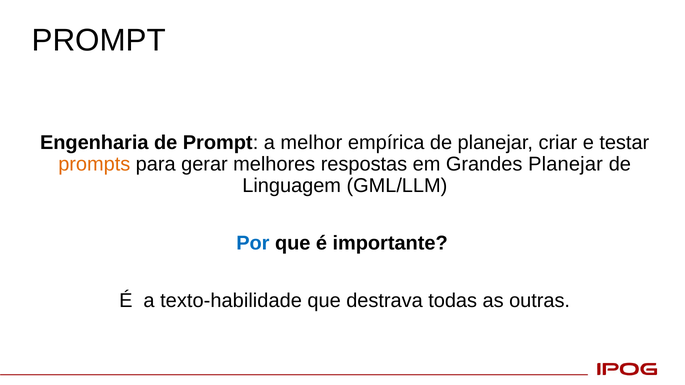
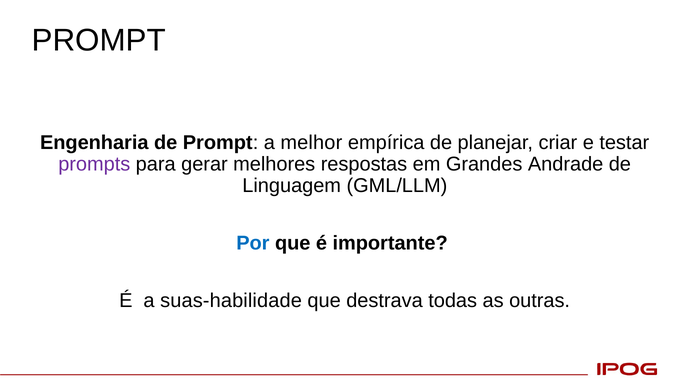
prompts colour: orange -> purple
Grandes Planejar: Planejar -> Andrade
texto-habilidade: texto-habilidade -> suas-habilidade
